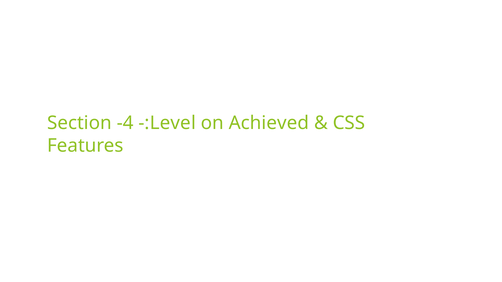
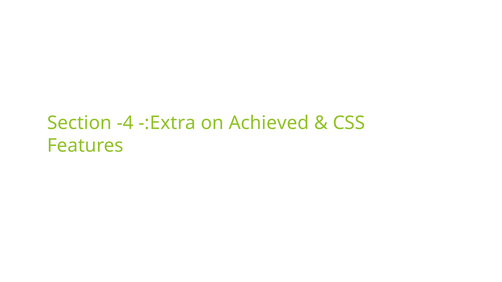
-:Level: -:Level -> -:Extra
